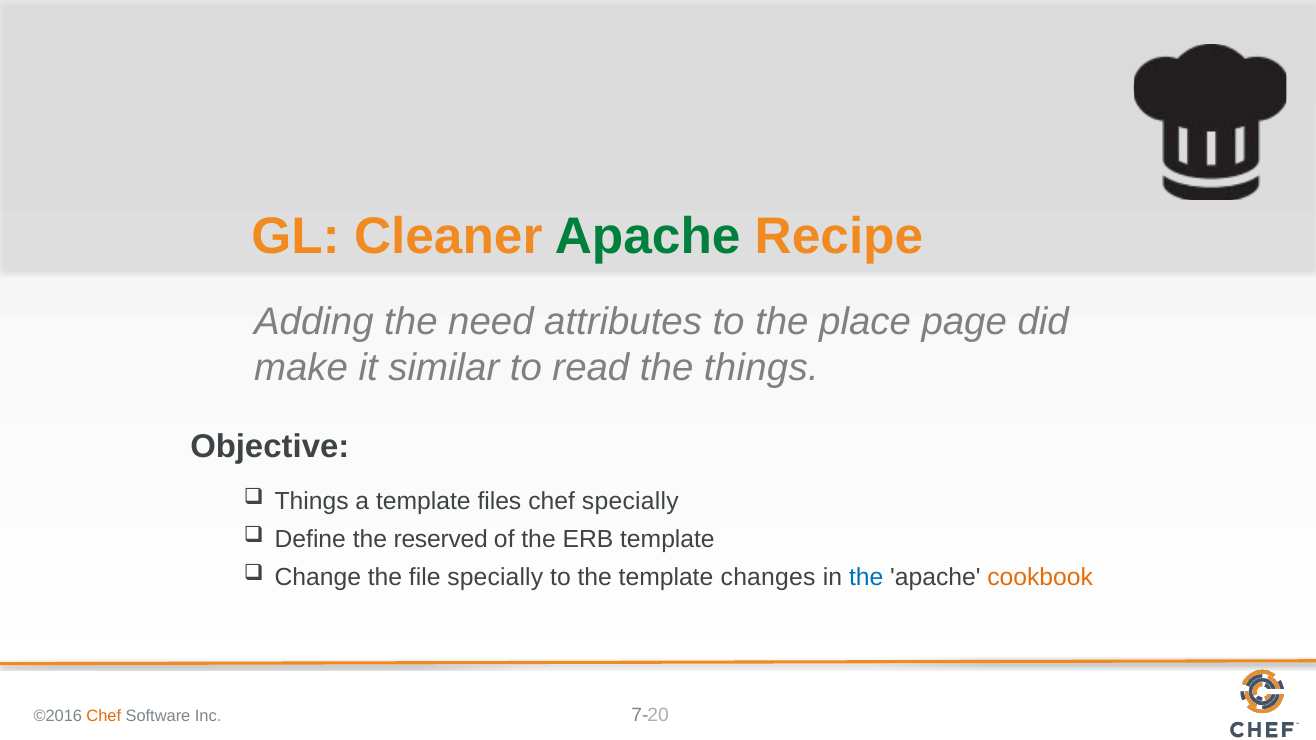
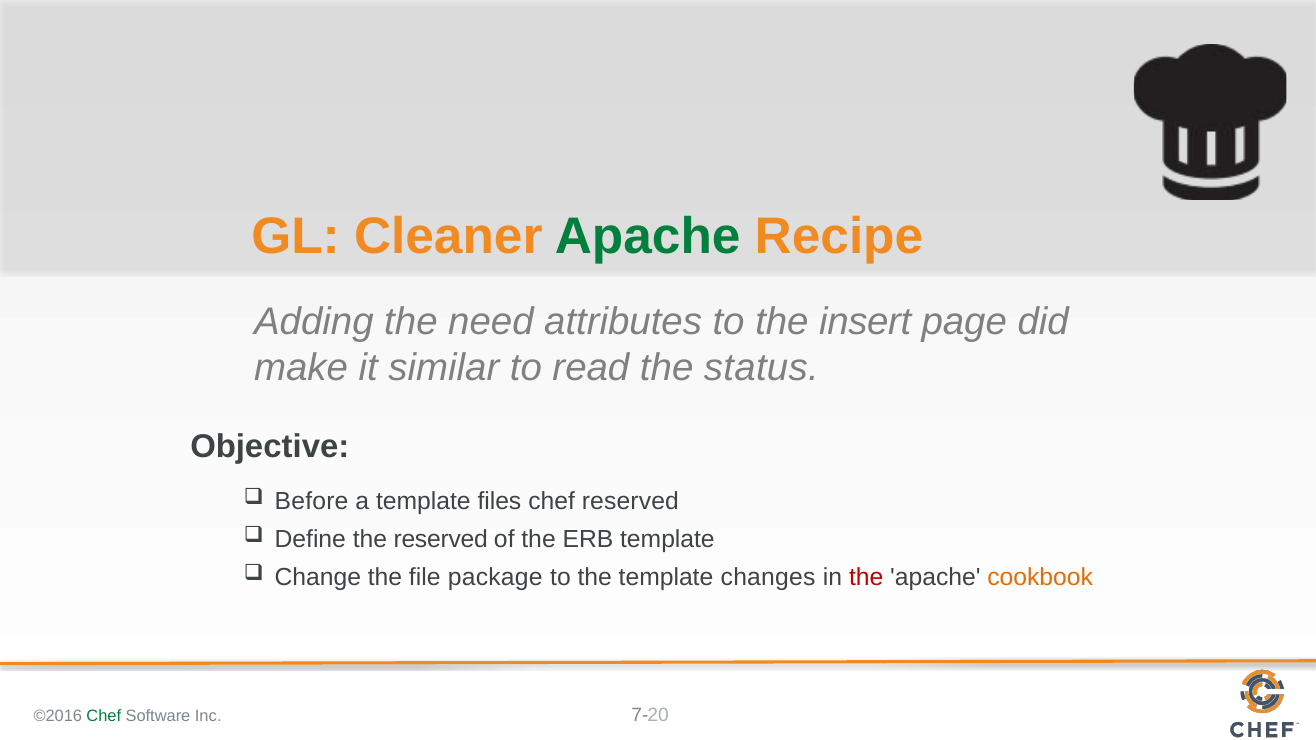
place: place -> insert
the things: things -> status
Things at (312, 501): Things -> Before
chef specially: specially -> reserved
file specially: specially -> package
the at (866, 577) colour: blue -> red
Chef at (104, 716) colour: orange -> green
